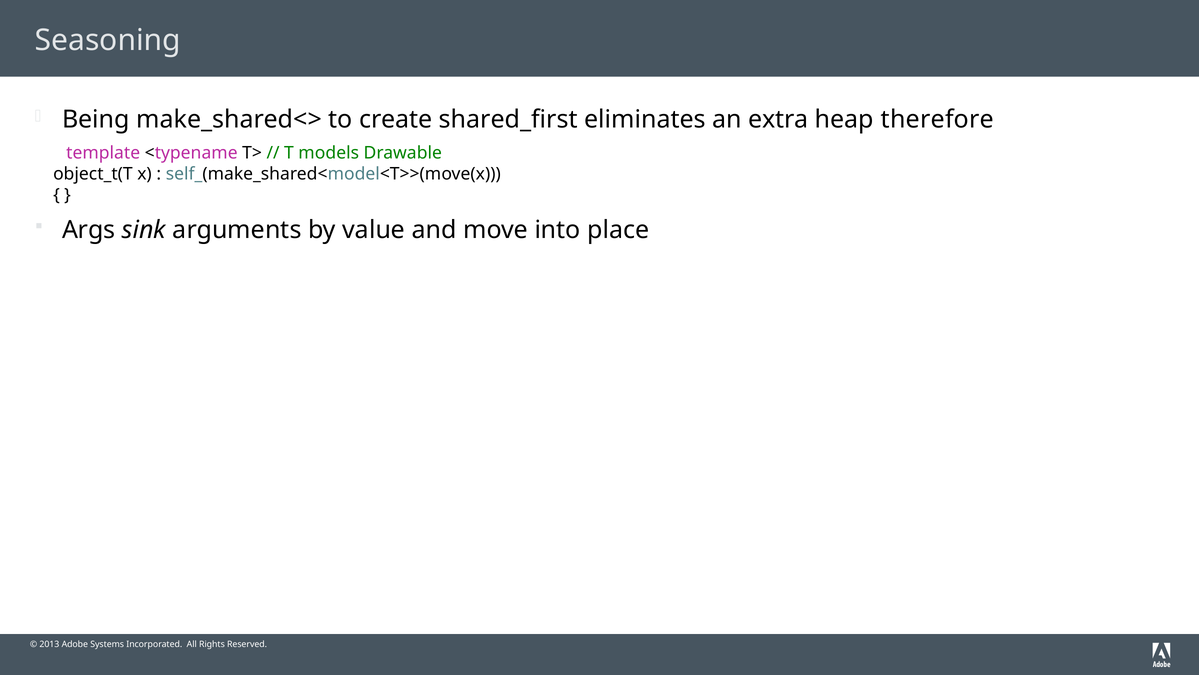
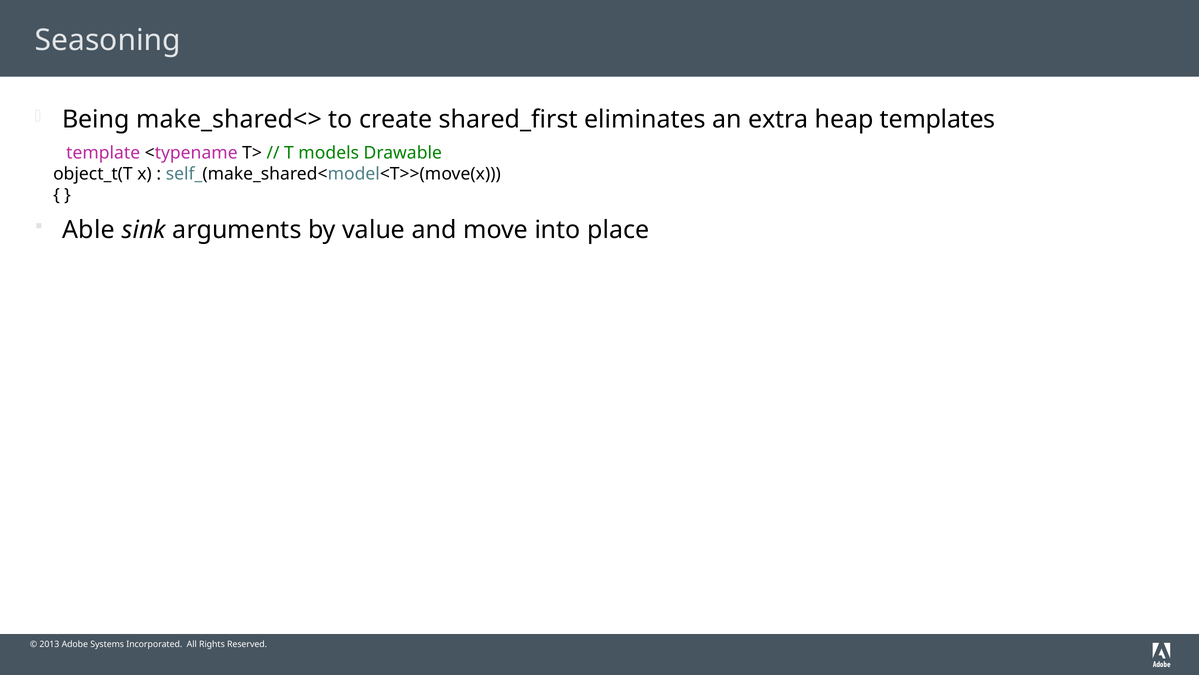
therefore: therefore -> templates
Args: Args -> Able
